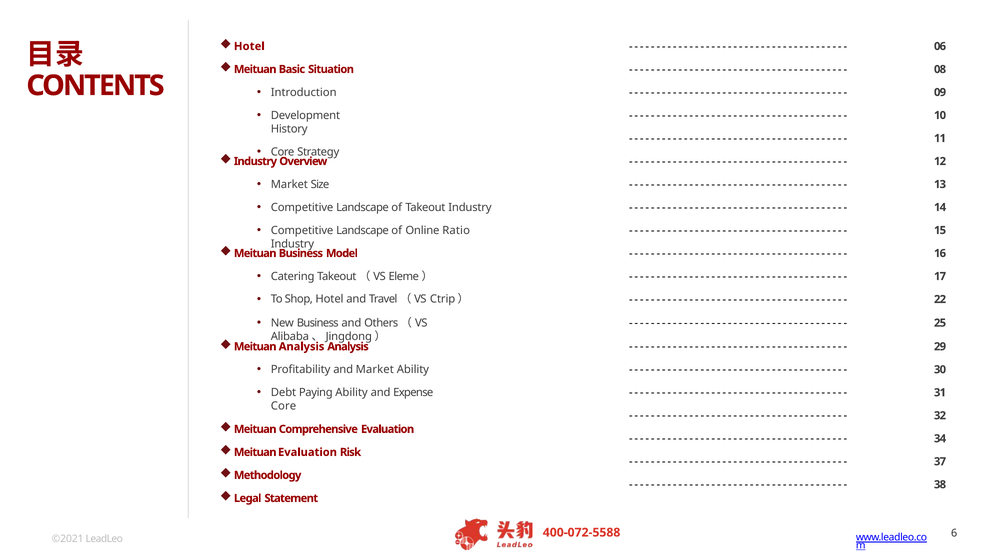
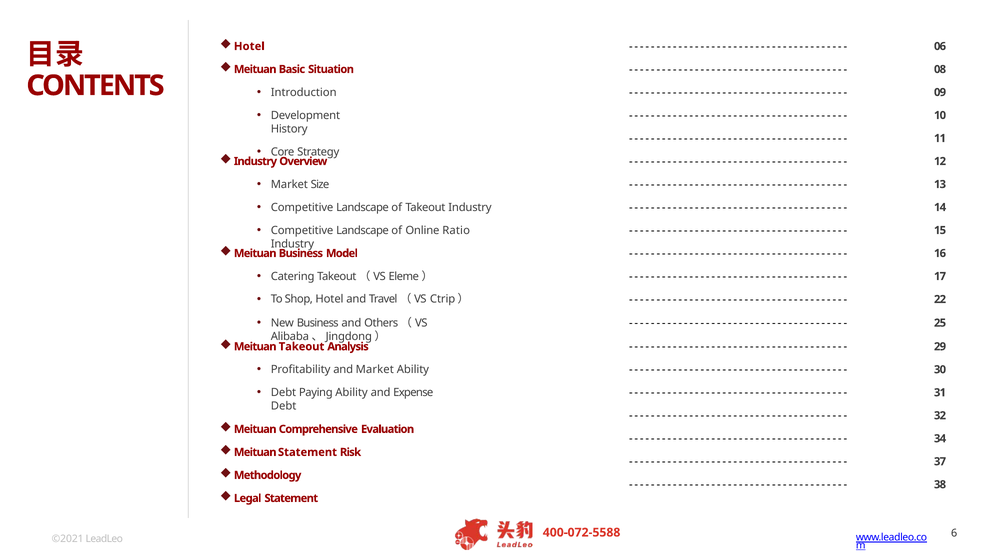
Meituan Analysis: Analysis -> Takeout
Core at (284, 406): Core -> Debt
Meituan Evaluation: Evaluation -> Statement
